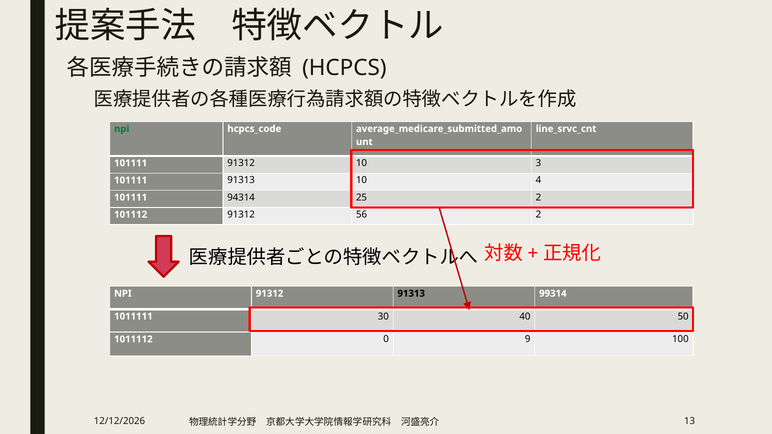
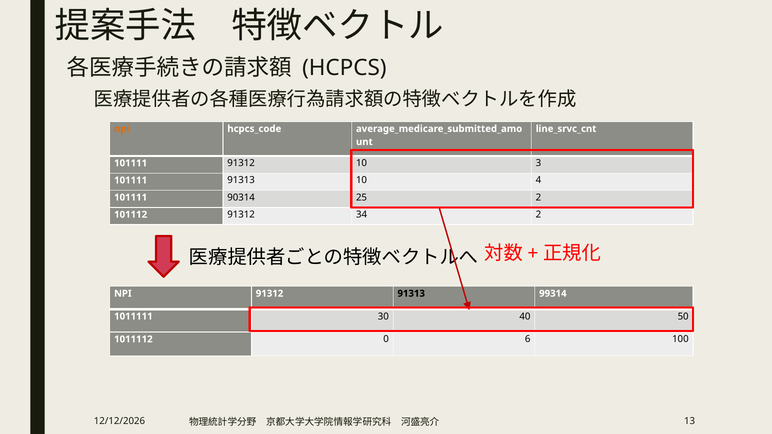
npi at (122, 129) colour: green -> orange
94314: 94314 -> 90314
56: 56 -> 34
9: 9 -> 6
